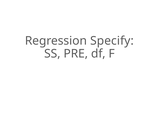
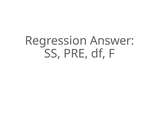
Specify: Specify -> Answer
